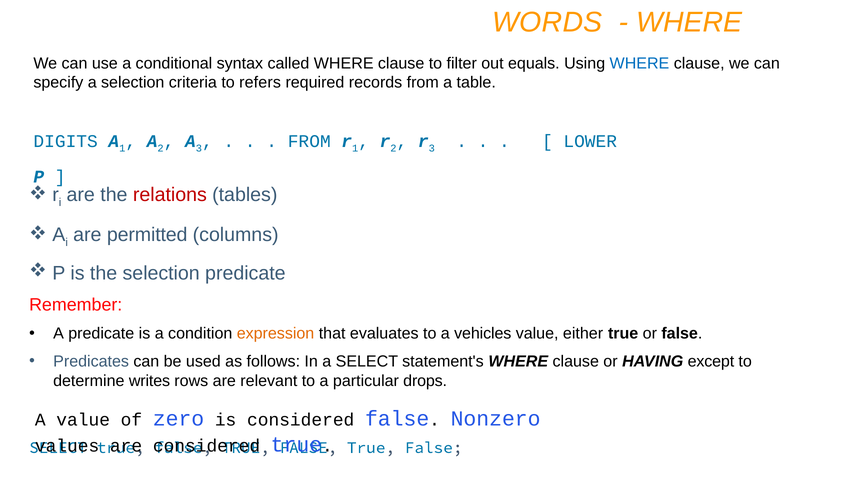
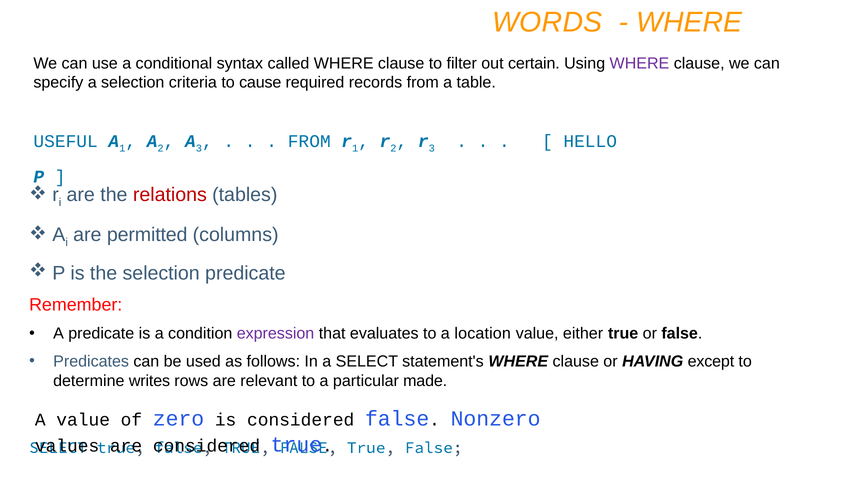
equals: equals -> certain
WHERE at (639, 63) colour: blue -> purple
refers: refers -> cause
DIGITS: DIGITS -> USEFUL
LOWER: LOWER -> HELLO
expression colour: orange -> purple
vehicles: vehicles -> location
drops: drops -> made
